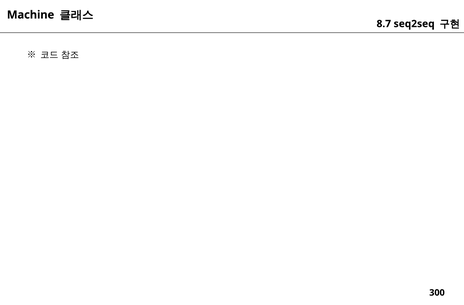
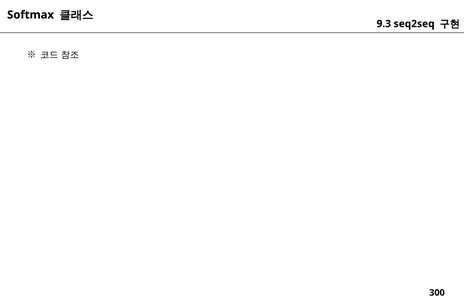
Machine: Machine -> Softmax
8.7: 8.7 -> 9.3
